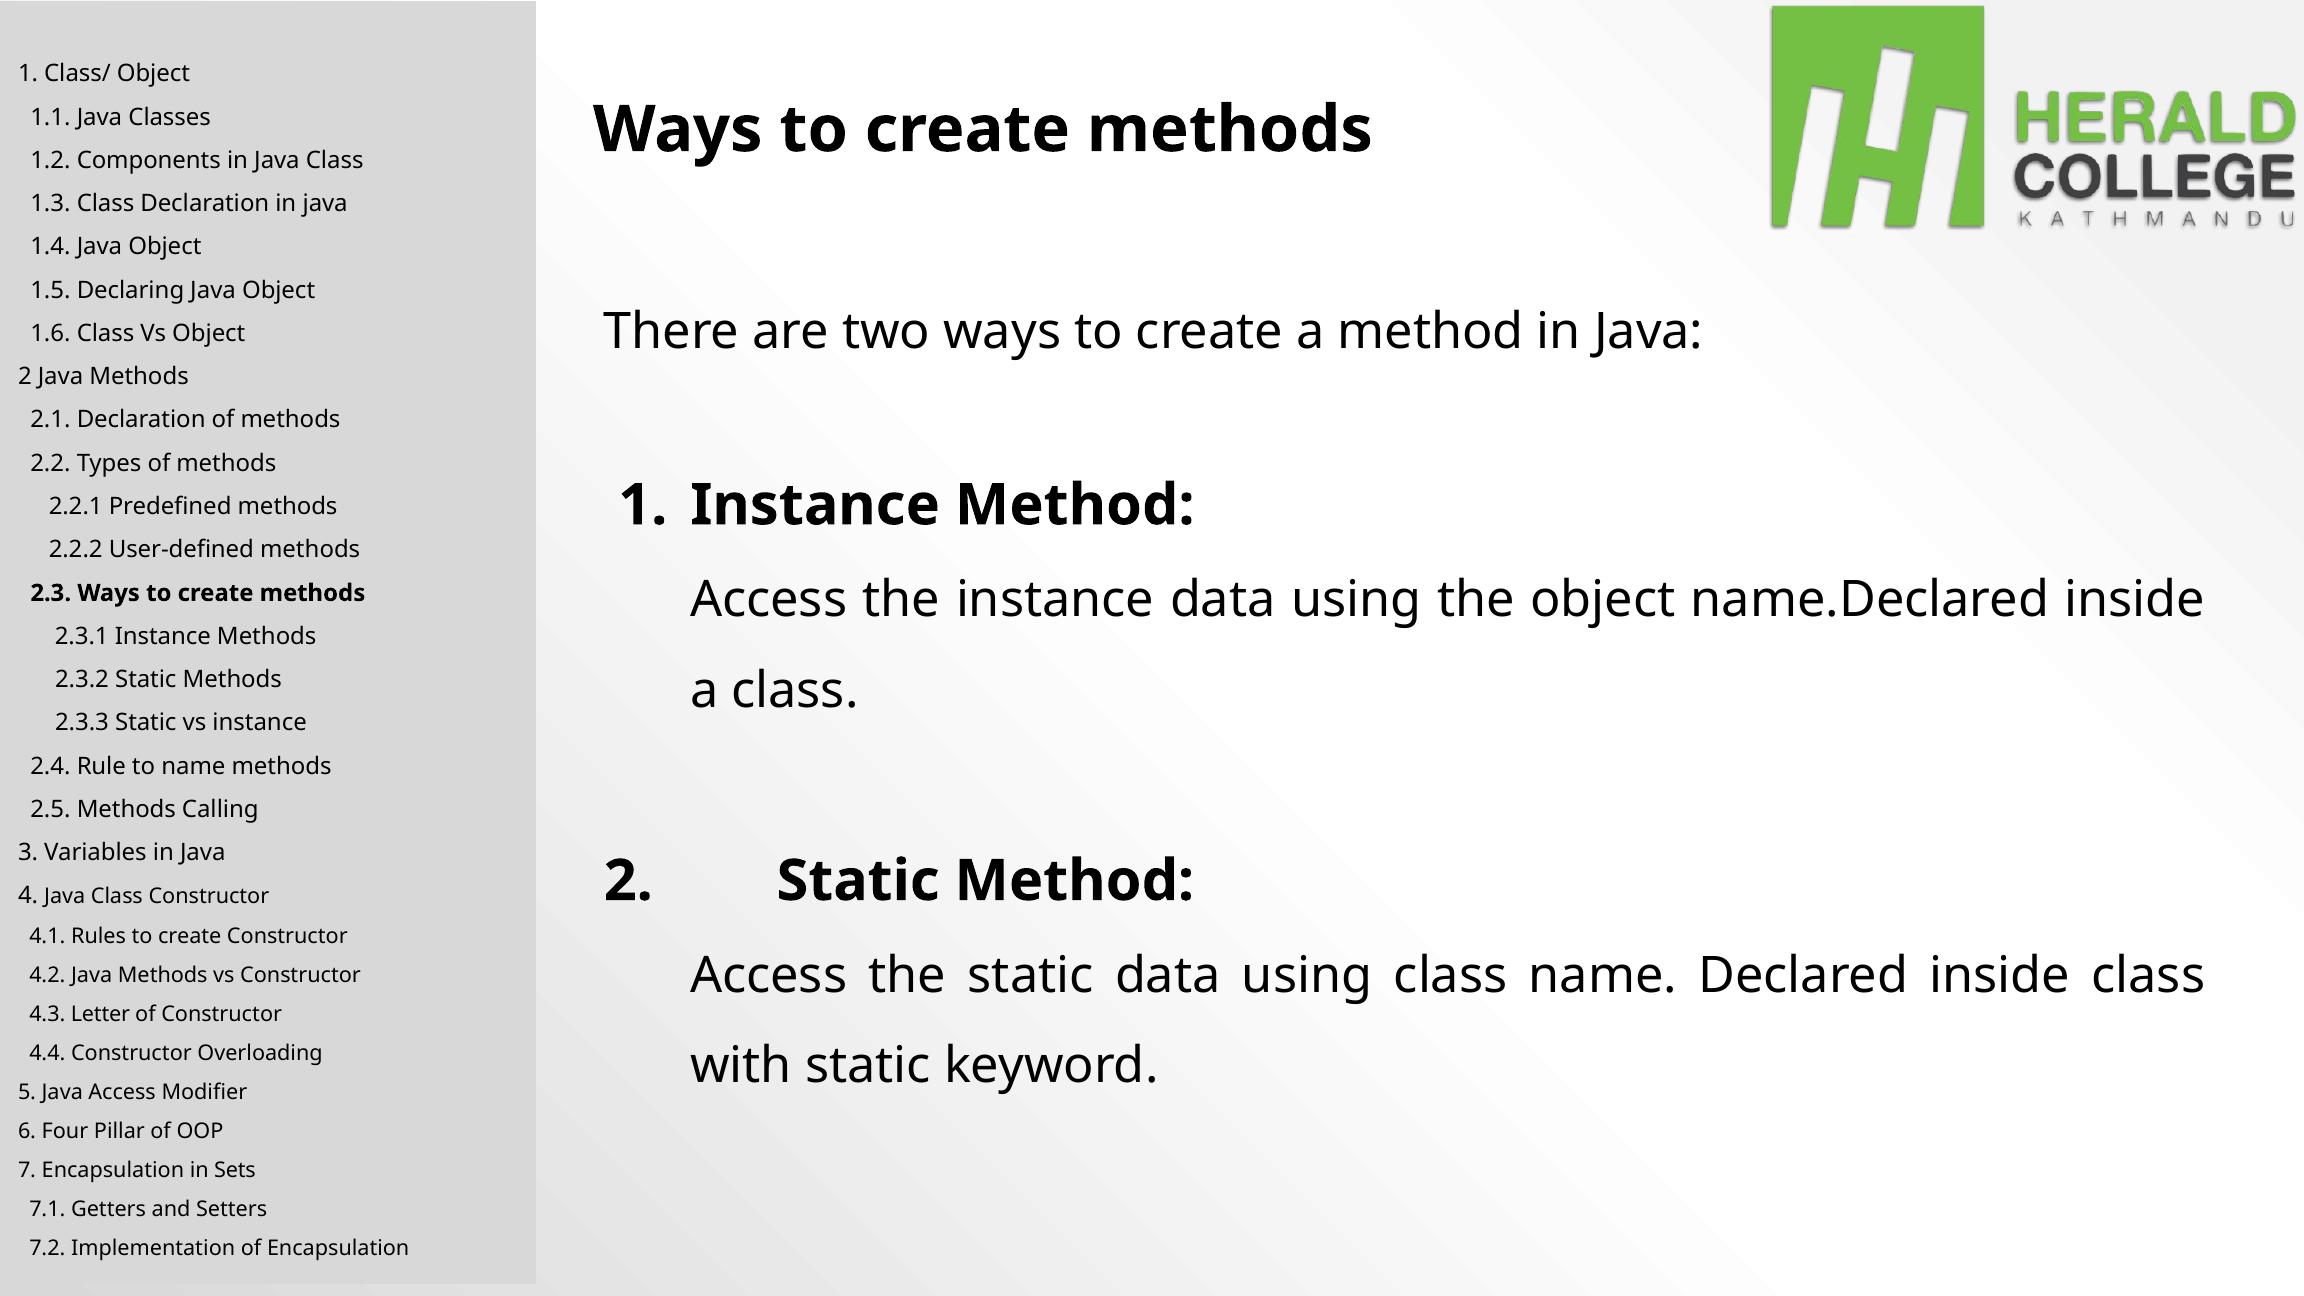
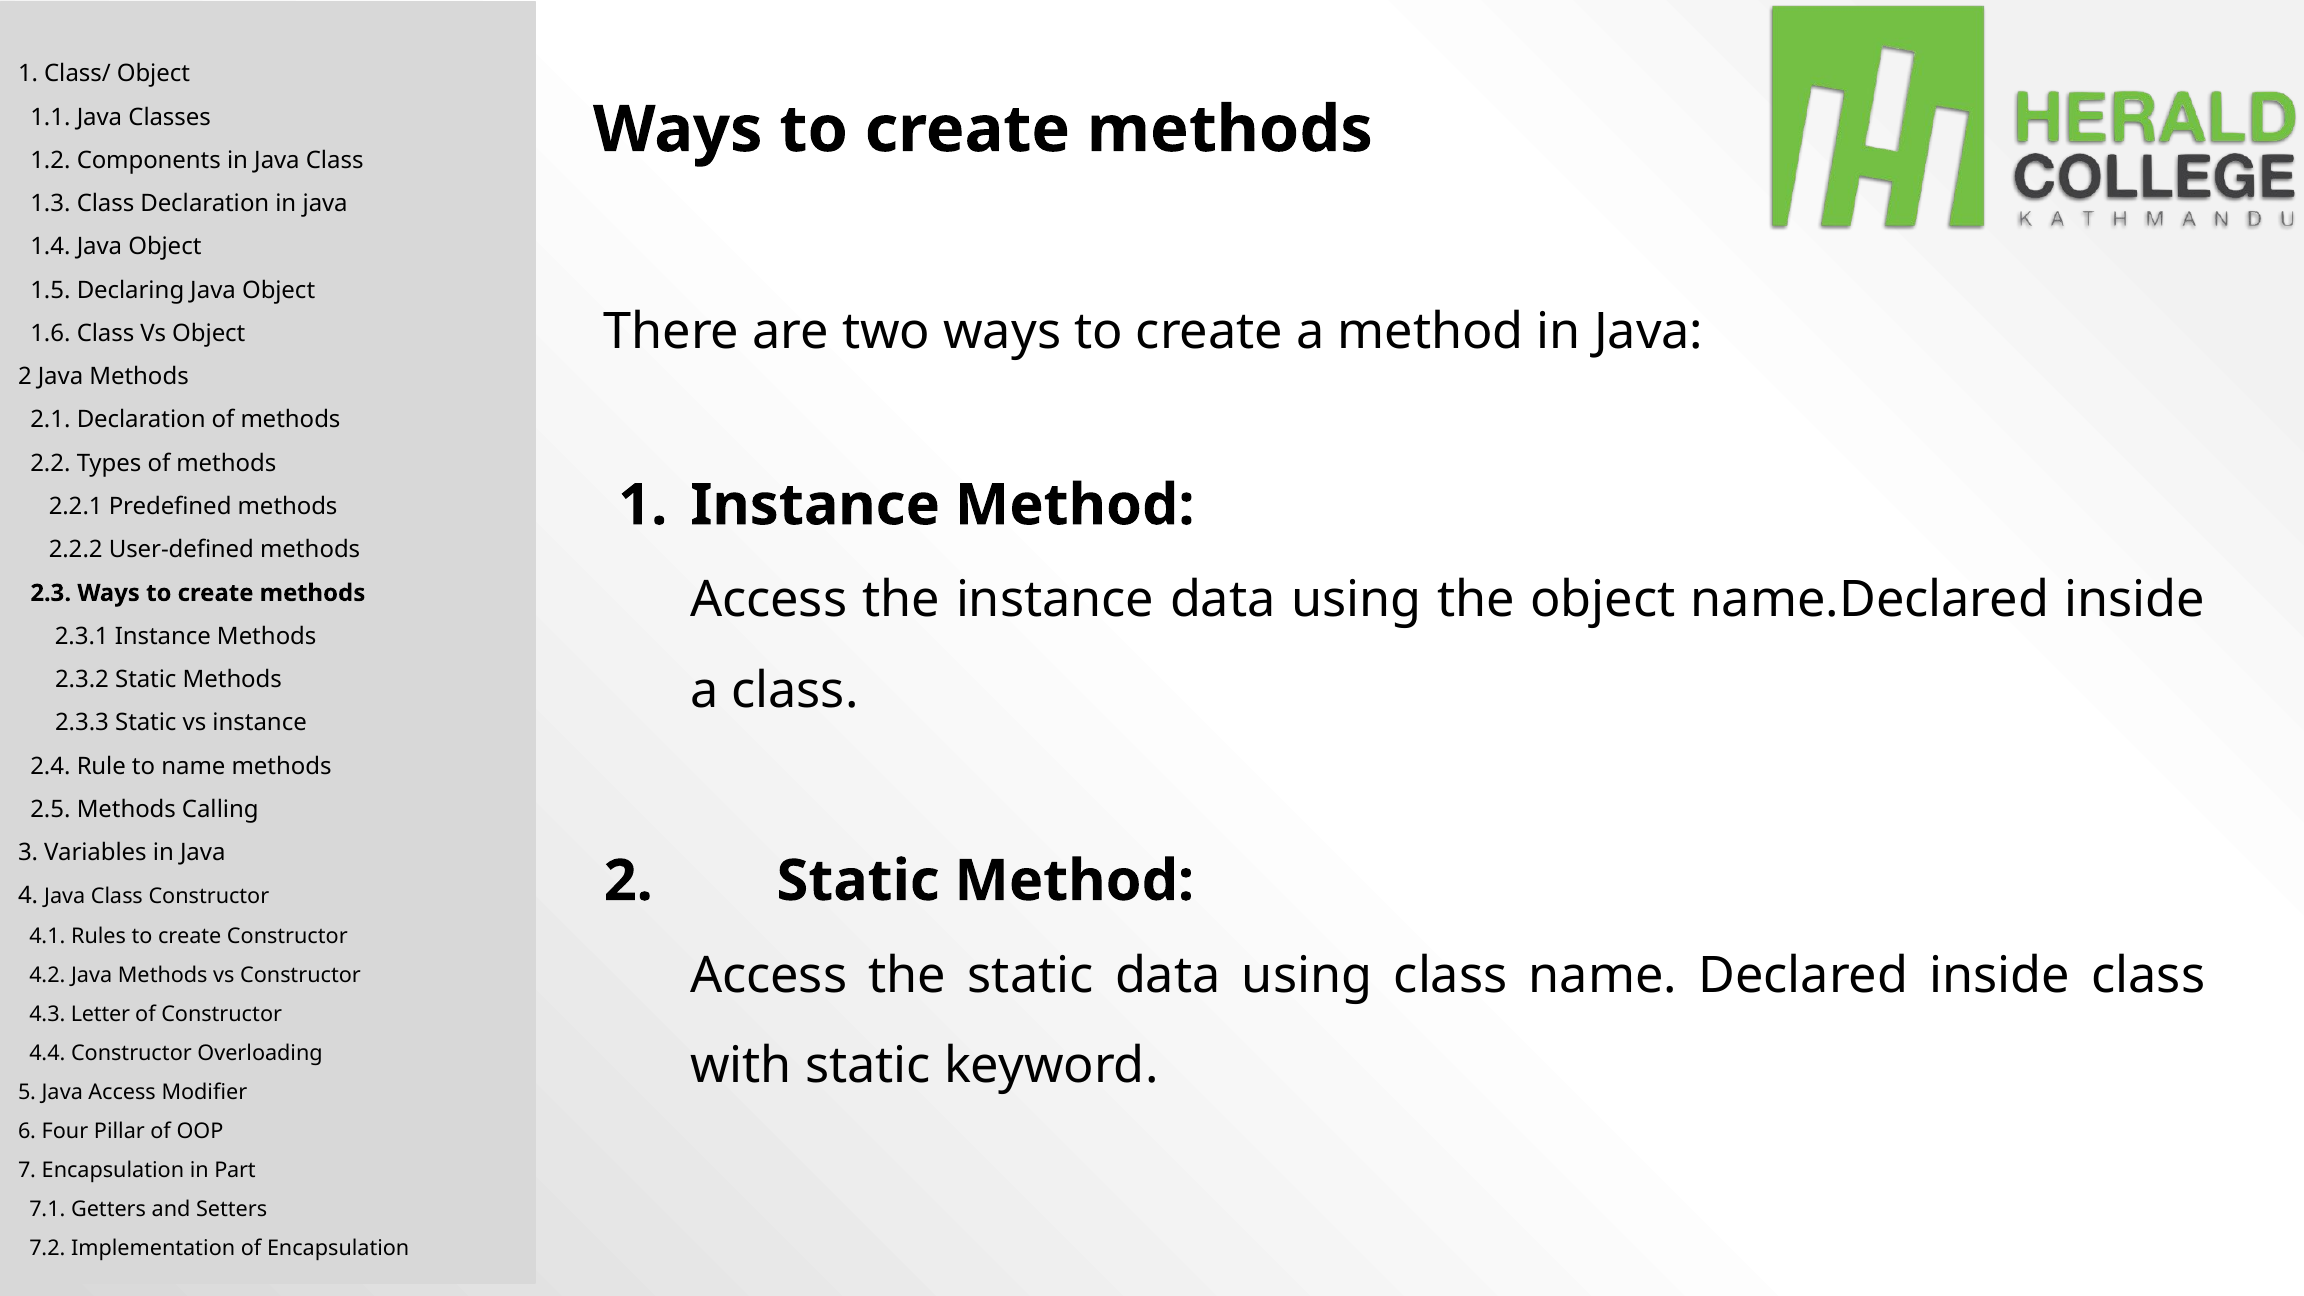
Sets: Sets -> Part
